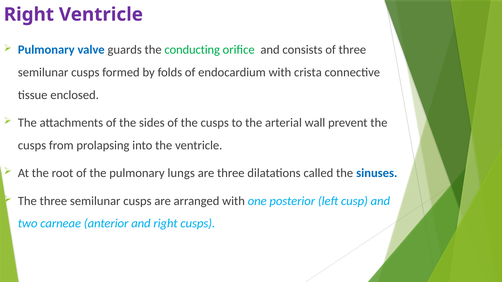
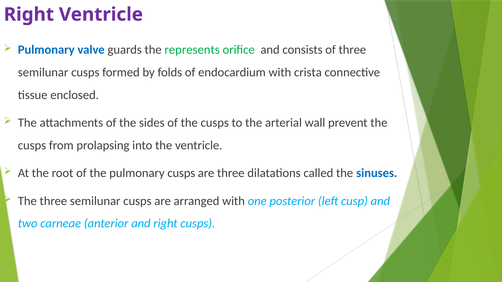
conducting: conducting -> represents
pulmonary lungs: lungs -> cusps
